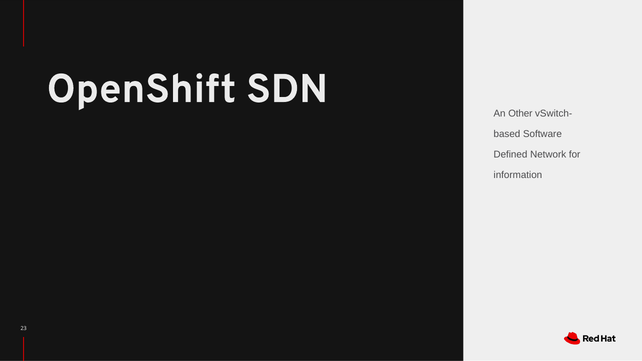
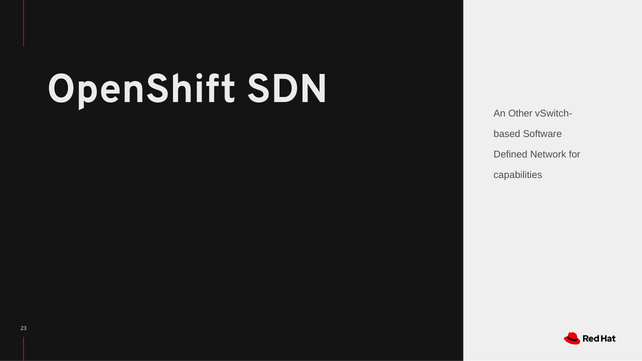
information: information -> capabilities
